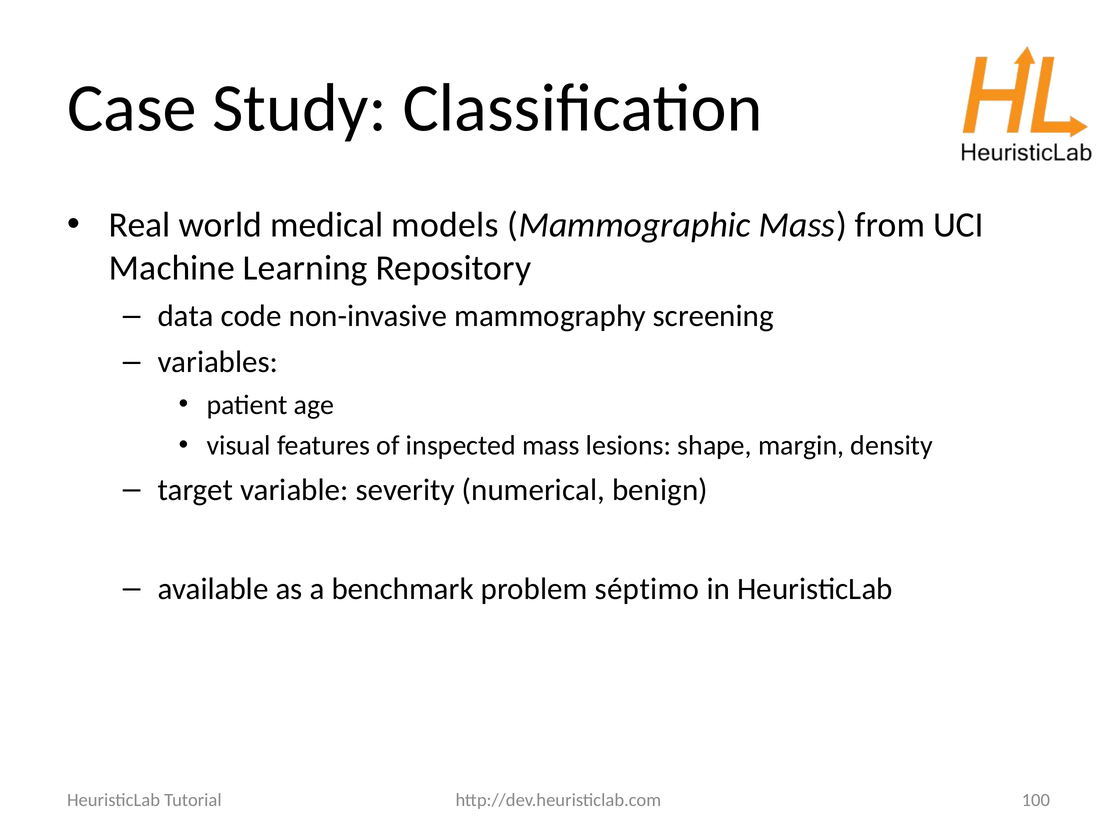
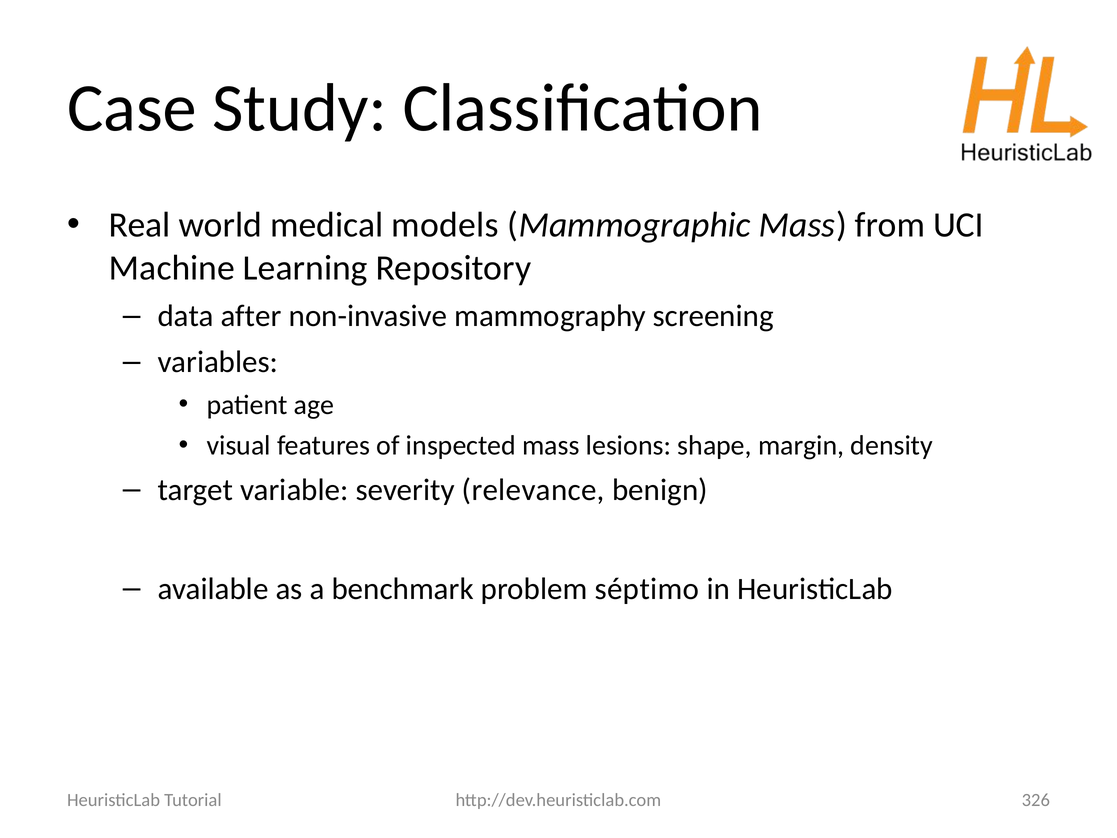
code: code -> after
numerical: numerical -> relevance
100: 100 -> 326
